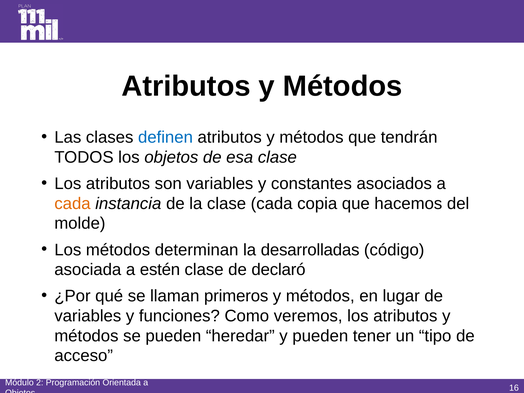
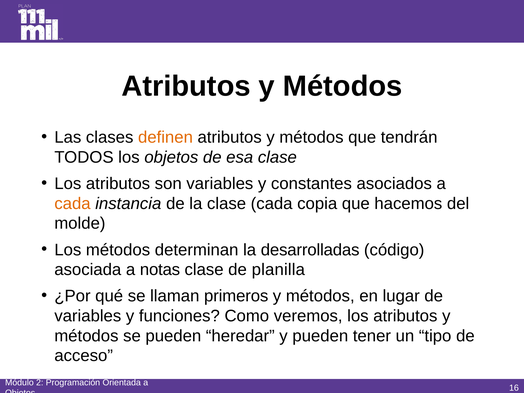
definen colour: blue -> orange
estén: estén -> notas
declaró: declaró -> planilla
